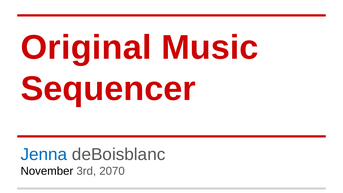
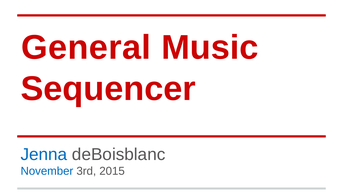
Original: Original -> General
November colour: black -> blue
2070: 2070 -> 2015
